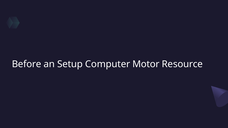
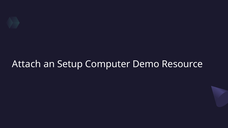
Before: Before -> Attach
Motor: Motor -> Demo
